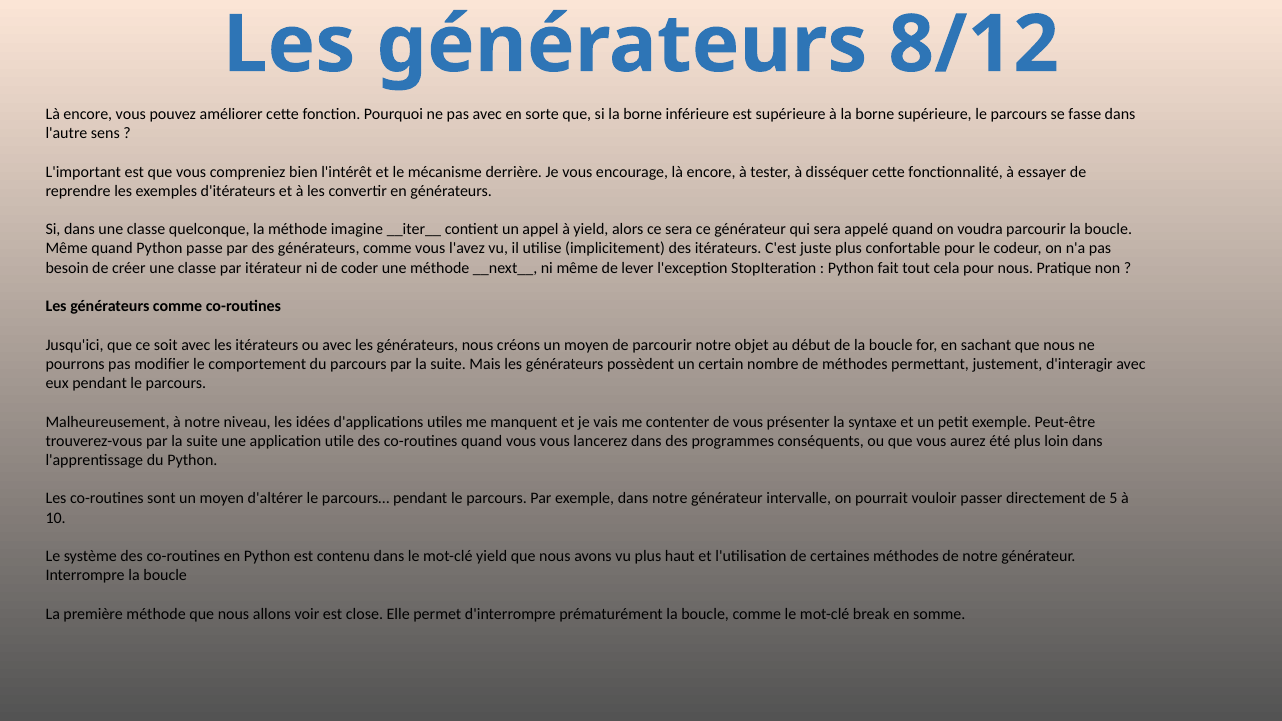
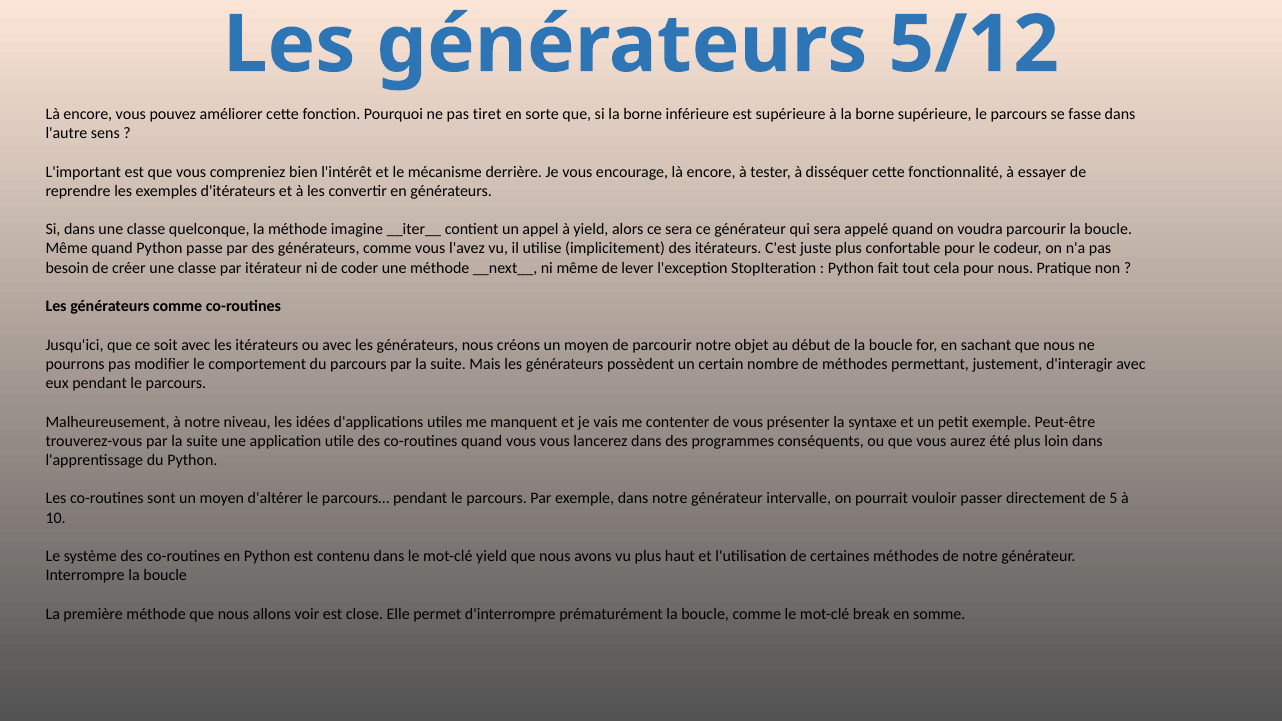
8/12: 8/12 -> 5/12
pas avec: avec -> tiret
